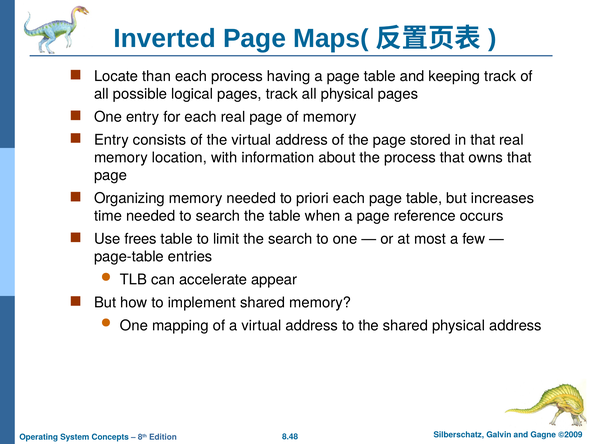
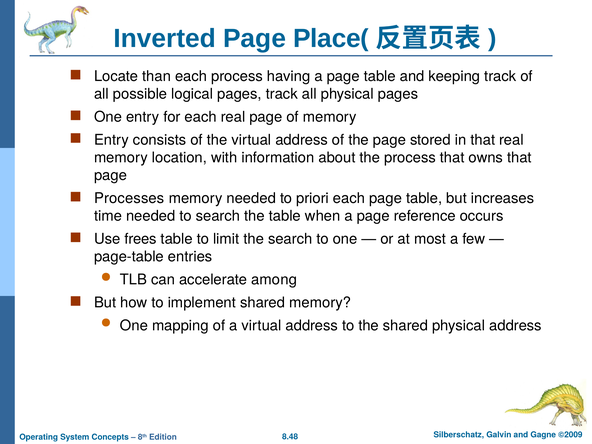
Maps: Maps -> Place
Organizing: Organizing -> Processes
appear: appear -> among
